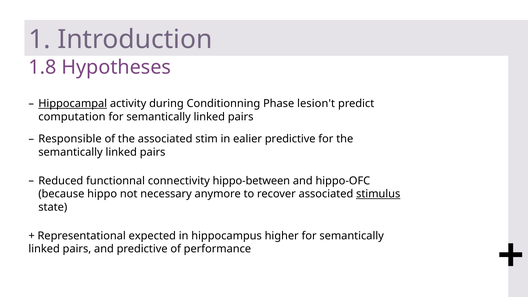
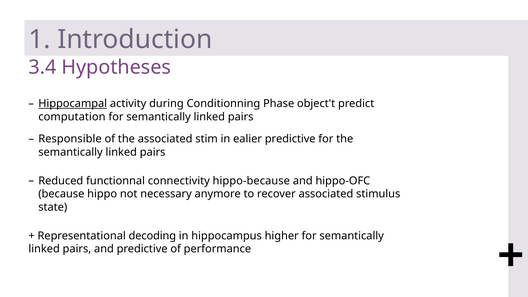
1.8: 1.8 -> 3.4
lesion't: lesion't -> object't
hippo-between: hippo-between -> hippo-because
stimulus underline: present -> none
expected: expected -> decoding
